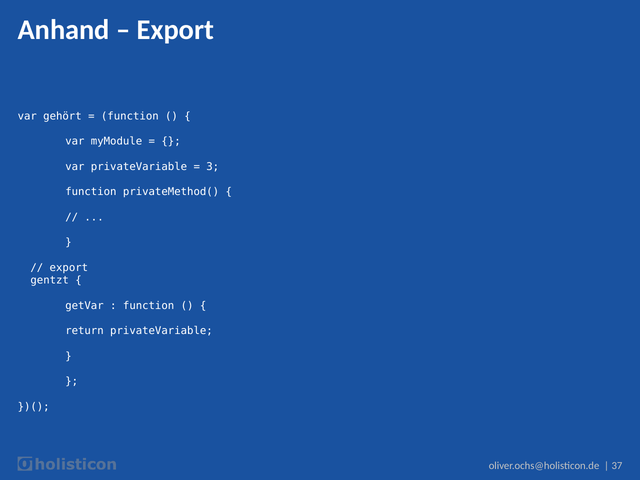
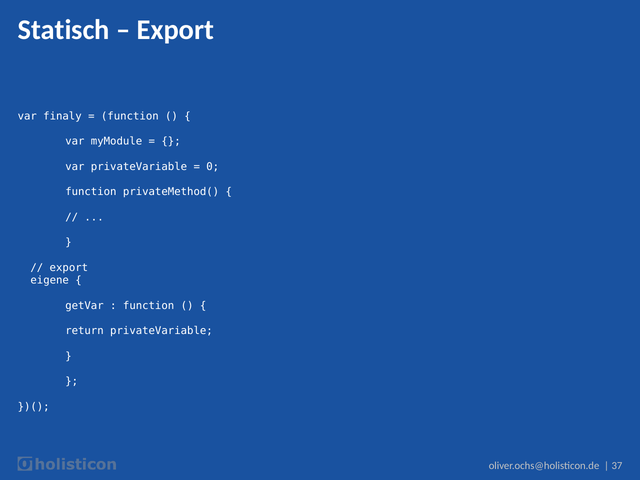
Anhand: Anhand -> Statisch
gehört: gehört -> finaly
3: 3 -> 0
gentzt: gentzt -> eigene
